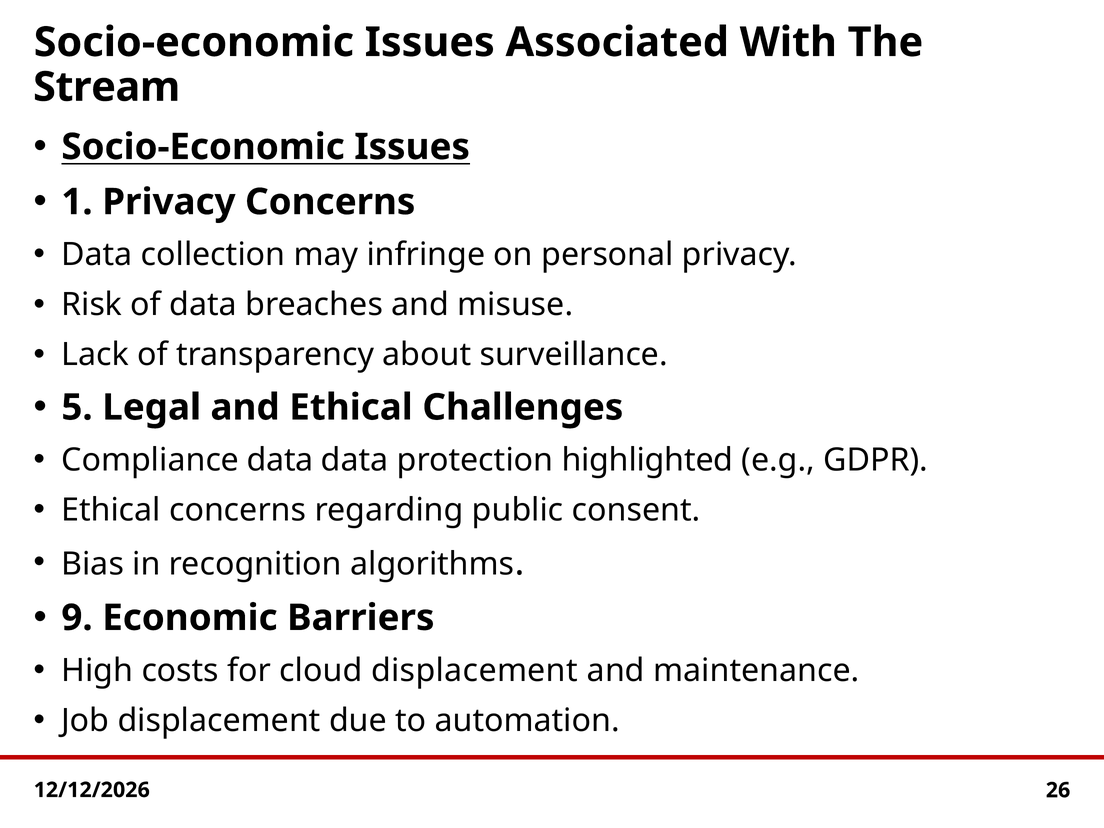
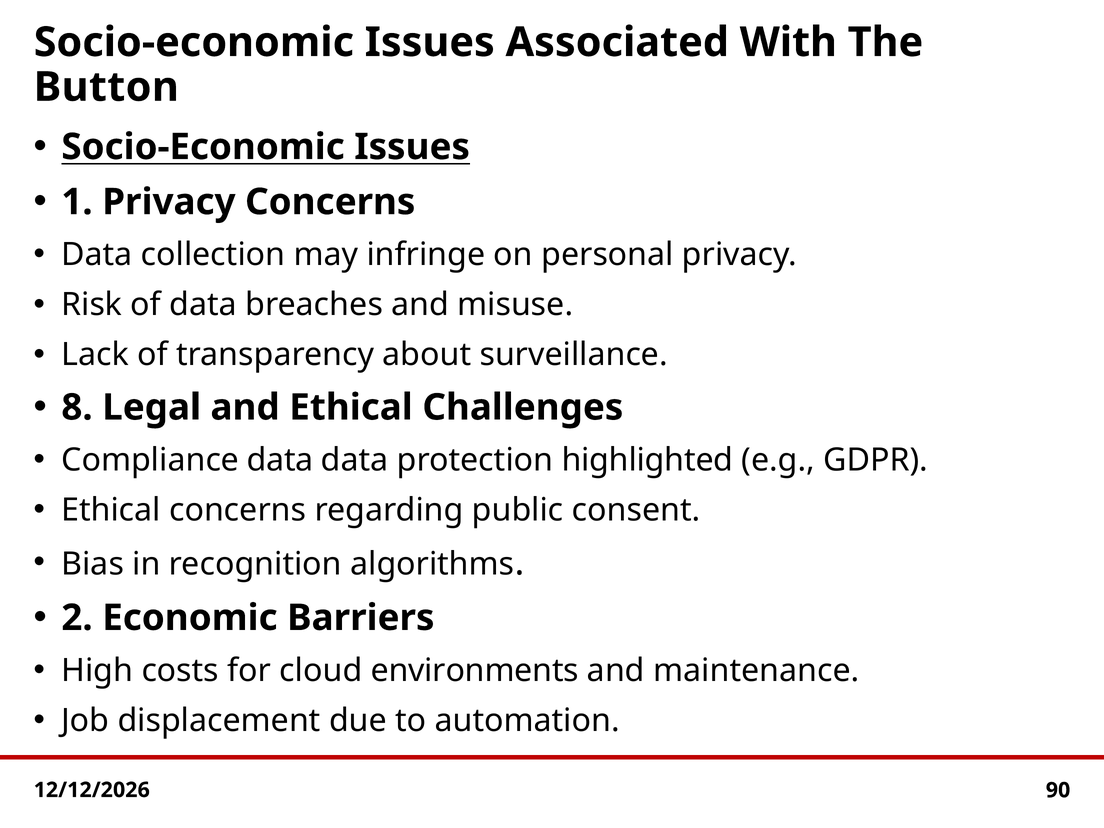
Stream: Stream -> Button
5: 5 -> 8
9: 9 -> 2
cloud displacement: displacement -> environments
26: 26 -> 90
